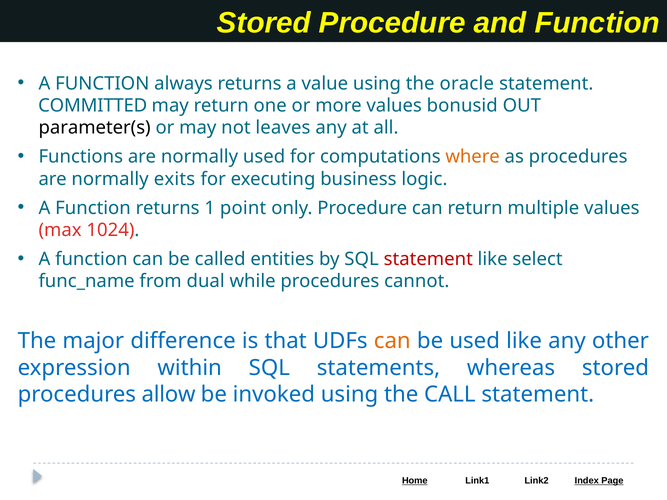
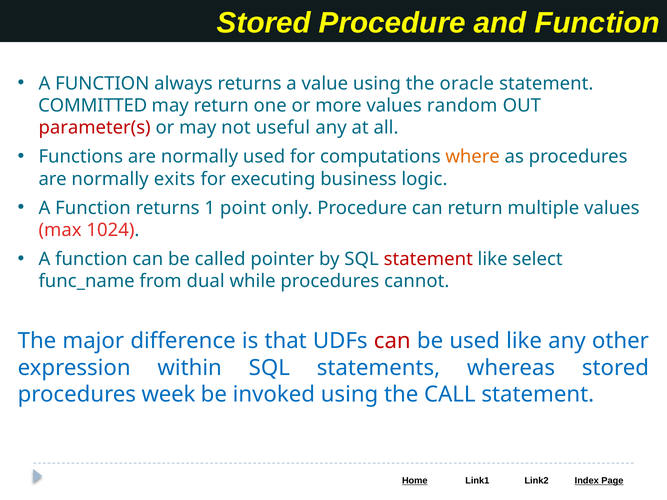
bonusid: bonusid -> random
parameter(s colour: black -> red
leaves: leaves -> useful
entities: entities -> pointer
can at (392, 341) colour: orange -> red
allow: allow -> week
